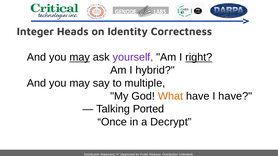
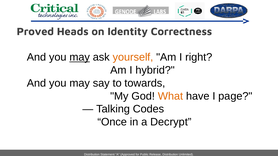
Integer: Integer -> Proved
yourself colour: purple -> orange
right underline: present -> none
multiple: multiple -> towards
I have: have -> page
Ported: Ported -> Codes
